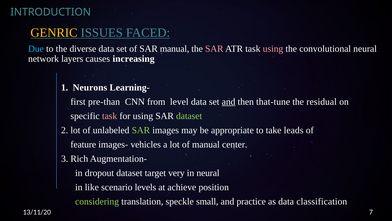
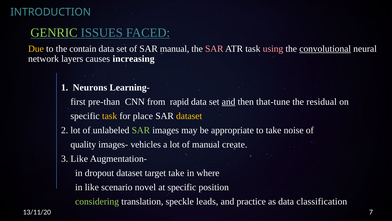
GENRIC colour: yellow -> light green
Due colour: light blue -> yellow
diverse: diverse -> contain
convolutional underline: none -> present
level: level -> rapid
task at (110, 116) colour: pink -> yellow
for using: using -> place
dataset at (189, 116) colour: light green -> yellow
leads: leads -> noise
feature: feature -> quality
center: center -> create
3 Rich: Rich -> Like
target very: very -> take
in neural: neural -> where
levels: levels -> novel
at achieve: achieve -> specific
small: small -> leads
